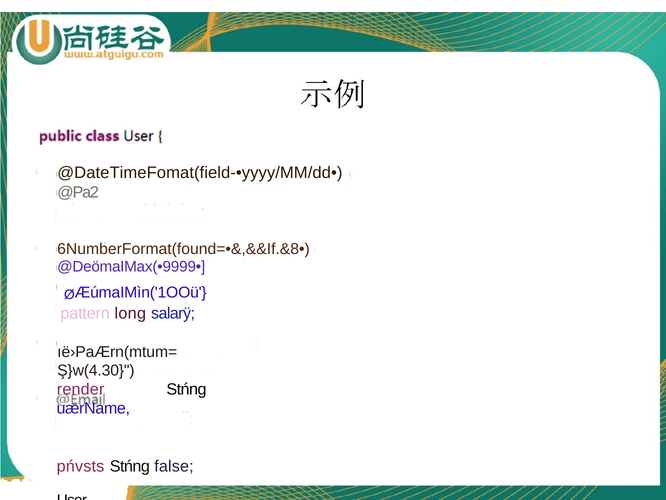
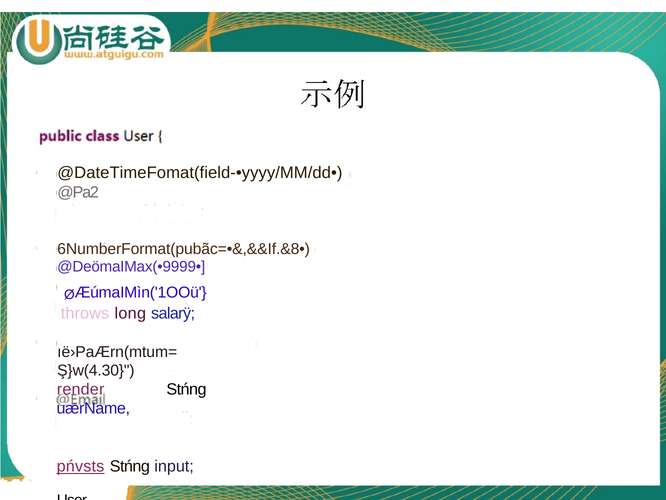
6NumberFormat(found=•&,&&If.&8•: 6NumberFormat(found=•&,&&If.&8• -> 6NumberFormat(pubãc=•&,&&If.&8•
pattern: pattern -> throws
pńvsts underline: none -> present
false: false -> input
